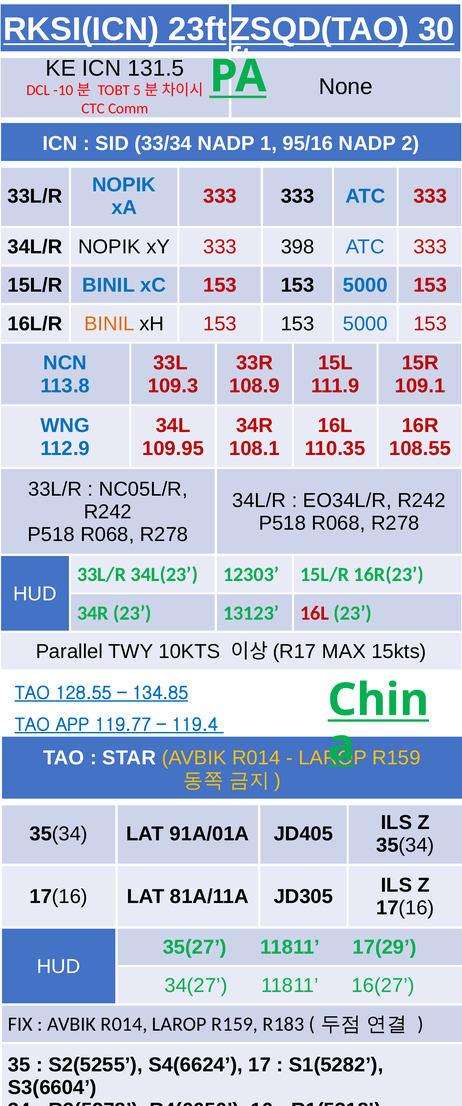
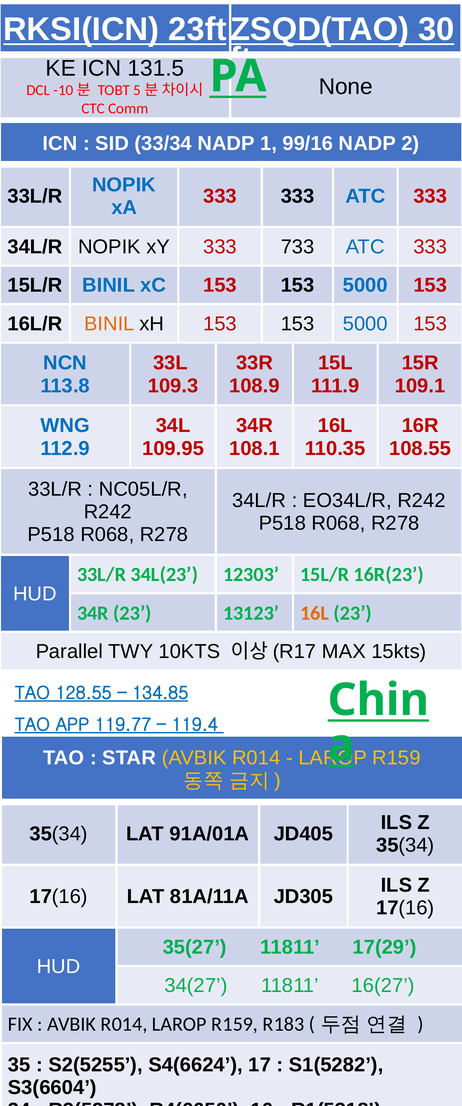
95/16: 95/16 -> 99/16
398: 398 -> 733
16L at (314, 613) colour: red -> orange
